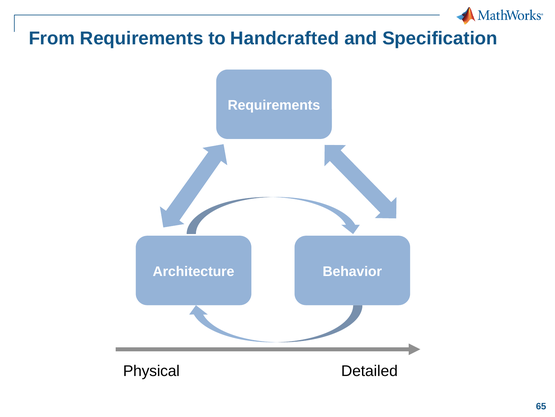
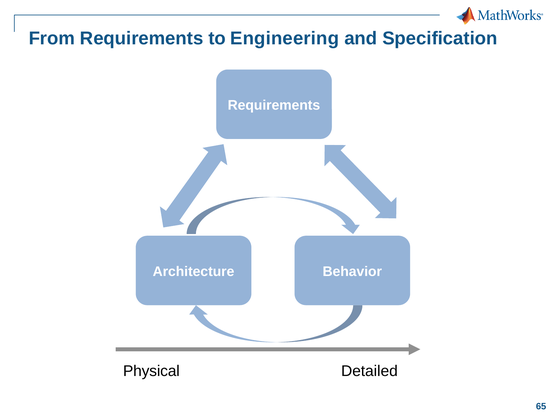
Handcrafted: Handcrafted -> Engineering
